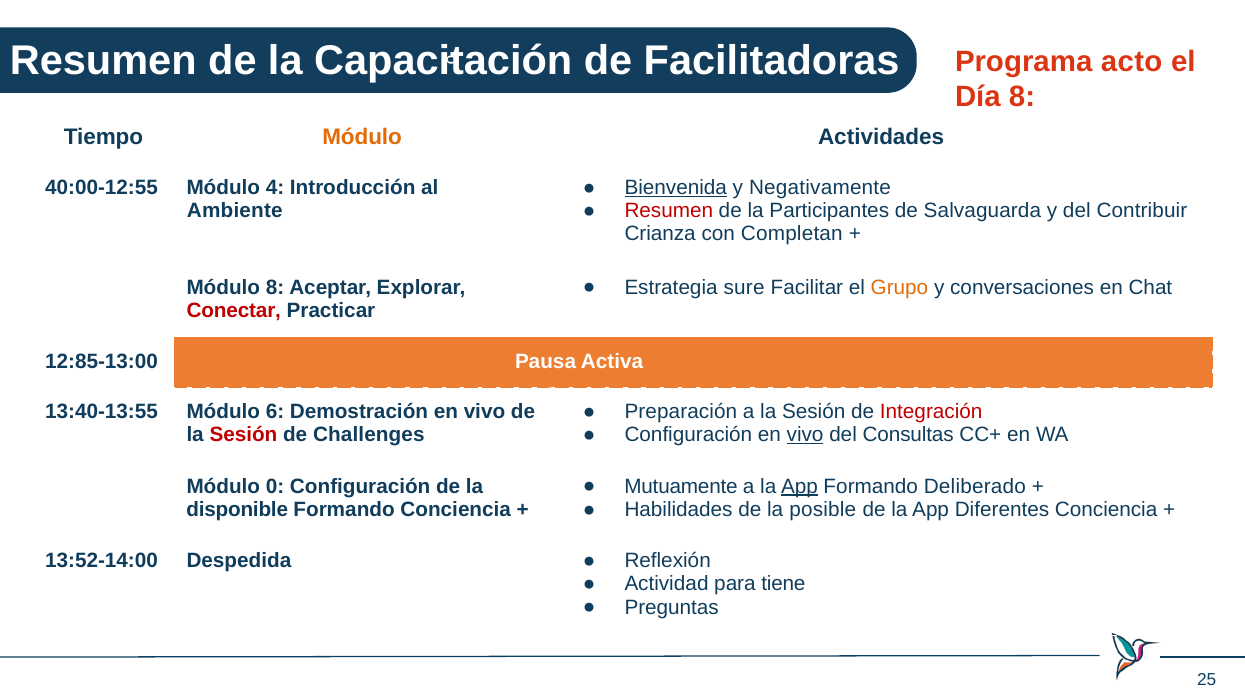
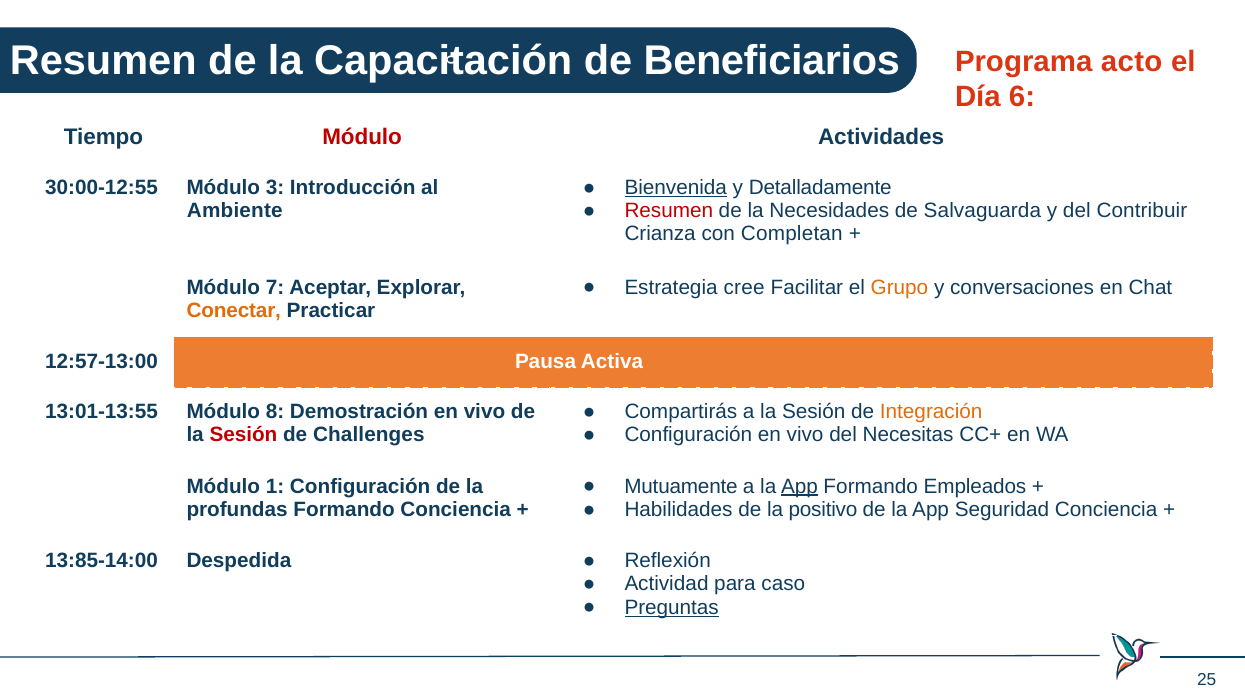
Facilitadoras: Facilitadoras -> Beneficiarios
Día 8: 8 -> 6
Módulo at (362, 137) colour: orange -> red
Negativamente: Negativamente -> Detalladamente
40:00-12:55: 40:00-12:55 -> 30:00-12:55
4: 4 -> 3
Participantes: Participantes -> Necesidades
sure: sure -> cree
Módulo 8: 8 -> 7
Conectar colour: red -> orange
12:85-13:00: 12:85-13:00 -> 12:57-13:00
13:40-13:55: 13:40-13:55 -> 13:01-13:55
6: 6 -> 8
Preparación: Preparación -> Compartirás
Integración colour: red -> orange
vivo at (805, 435) underline: present -> none
Consultas: Consultas -> Necesitas
Deliberado: Deliberado -> Empleados
0: 0 -> 1
disponible: disponible -> profundas
posible: posible -> positivo
Diferentes: Diferentes -> Seguridad
13:52-14:00: 13:52-14:00 -> 13:85-14:00
tiene: tiene -> caso
Preguntas underline: none -> present
